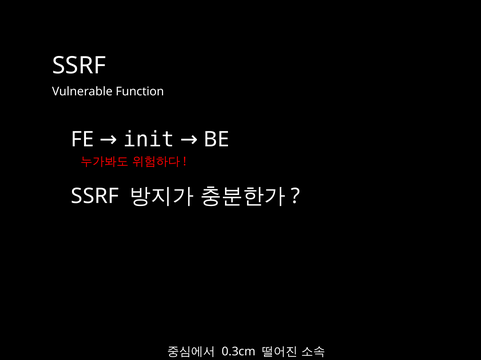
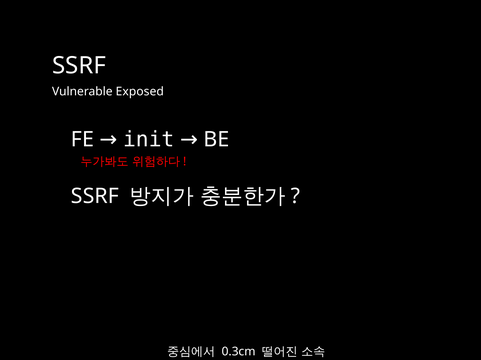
Function: Function -> Exposed
